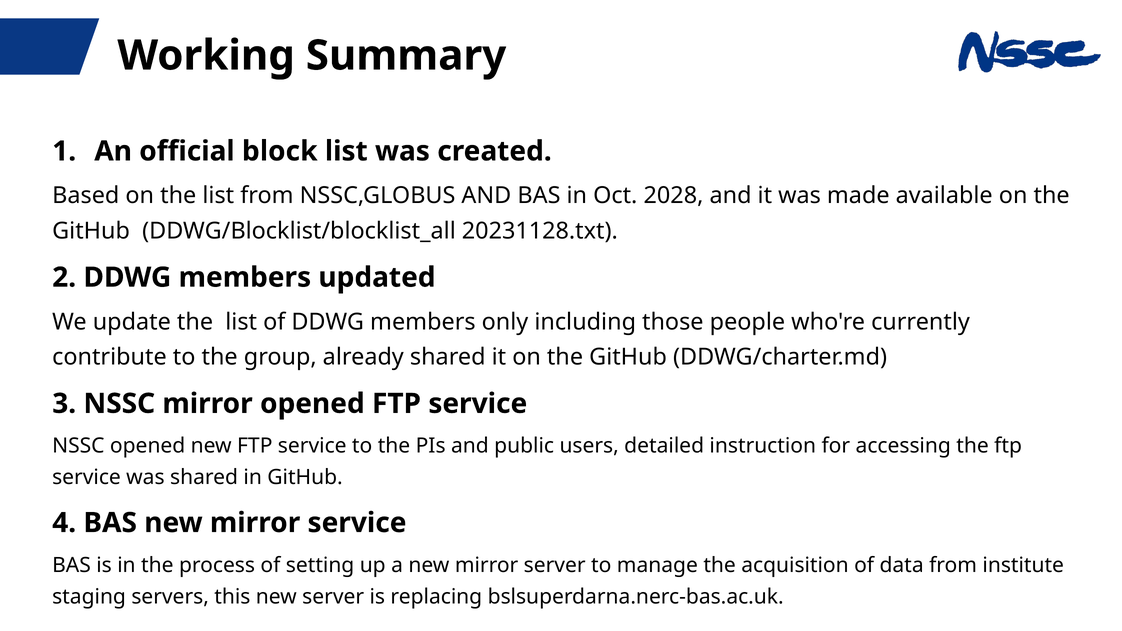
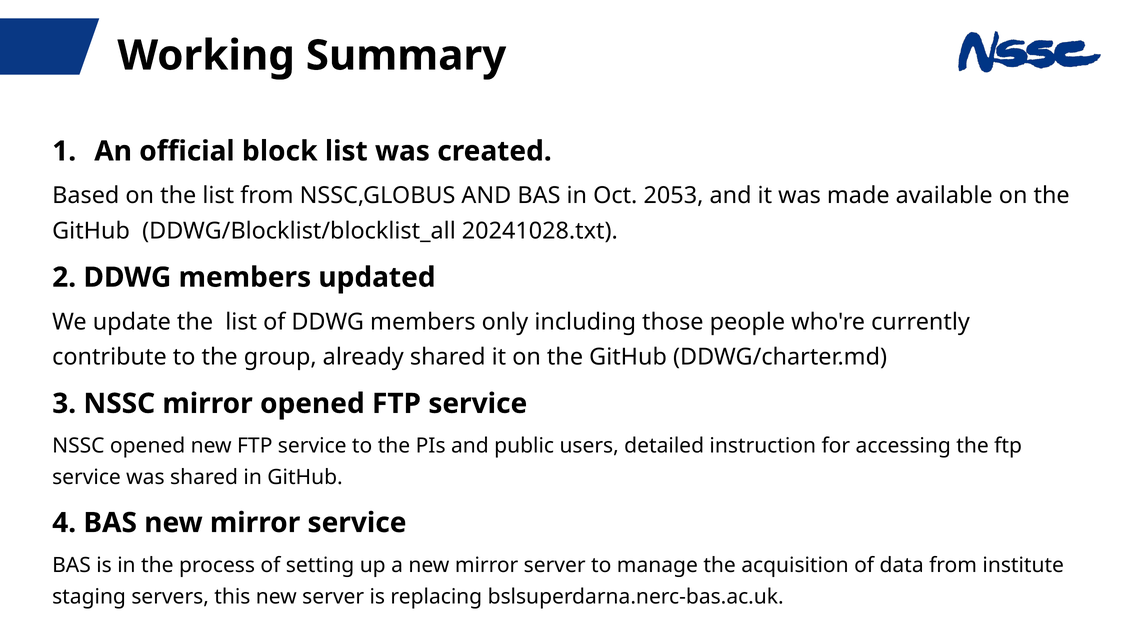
2028: 2028 -> 2053
20231128.txt: 20231128.txt -> 20241028.txt
